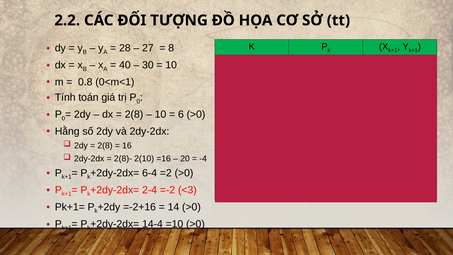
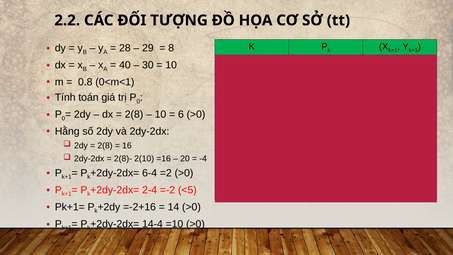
27: 27 -> 29
<3: <3 -> <5
